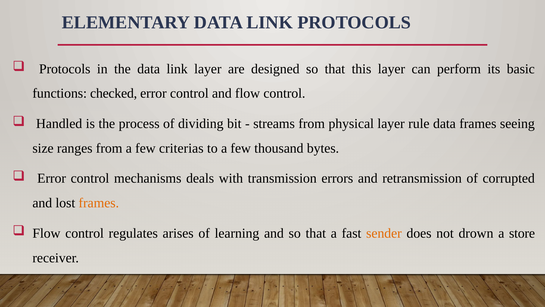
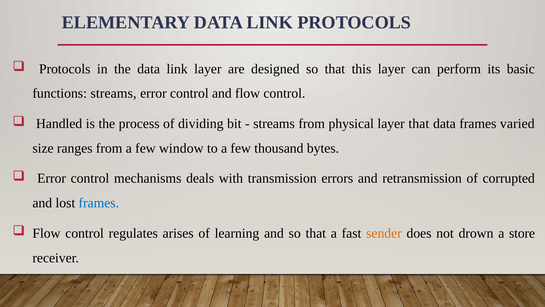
functions checked: checked -> streams
layer rule: rule -> that
seeing: seeing -> varied
criterias: criterias -> window
frames at (99, 203) colour: orange -> blue
